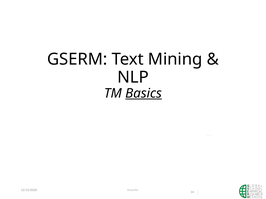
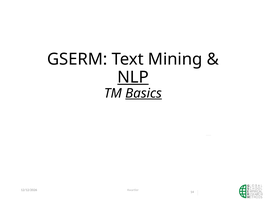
NLP underline: none -> present
